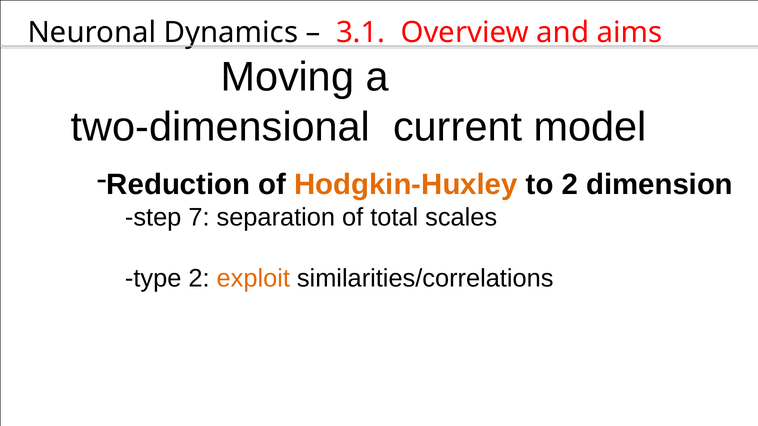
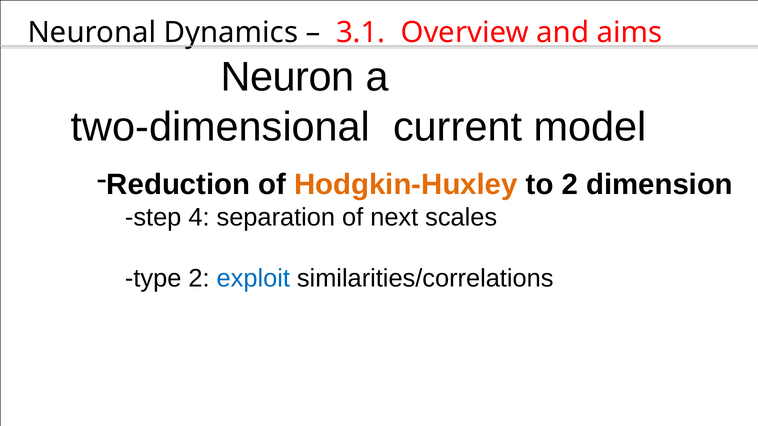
Moving: Moving -> Neuron
7: 7 -> 4
total: total -> next
exploit colour: orange -> blue
